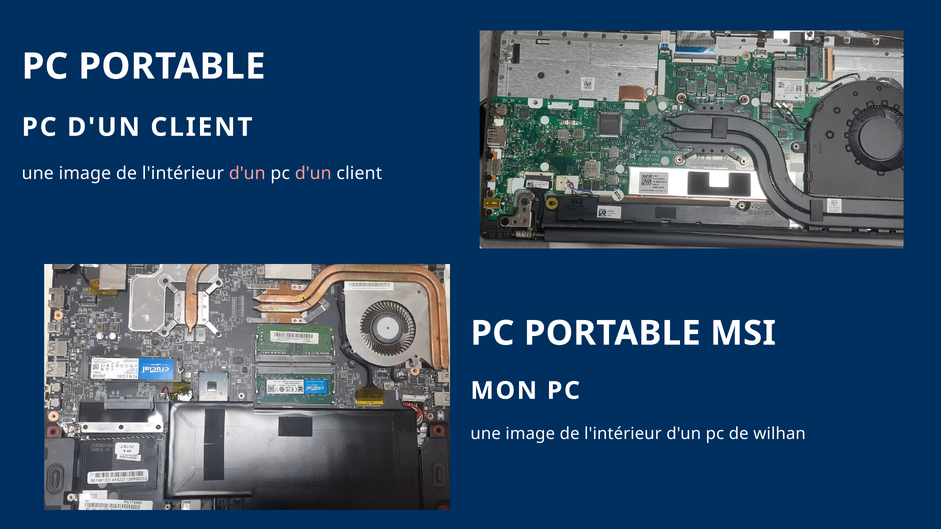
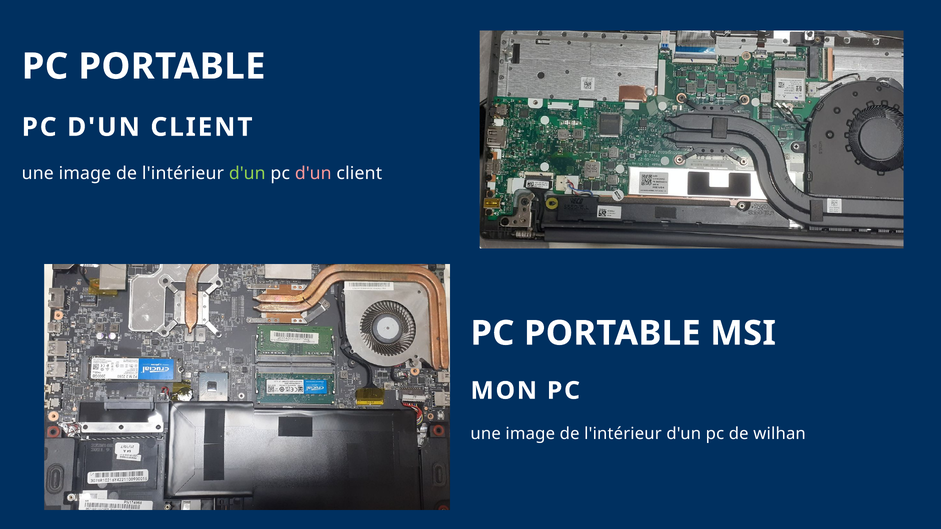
d'un at (247, 174) colour: pink -> light green
